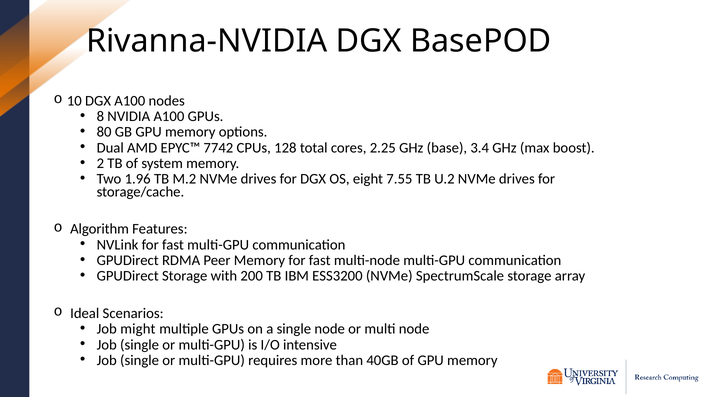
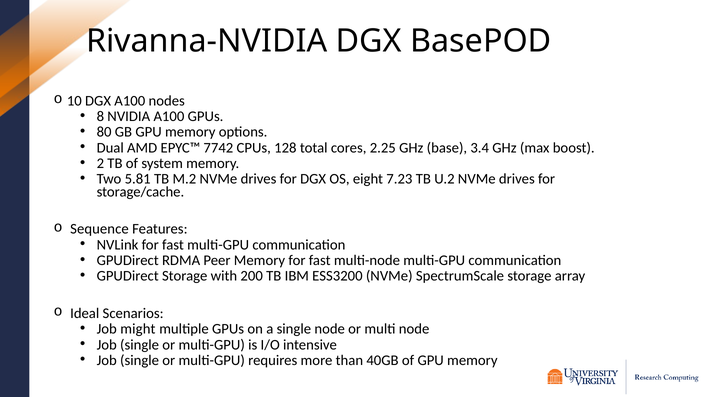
1.96: 1.96 -> 5.81
7.55: 7.55 -> 7.23
Algorithm: Algorithm -> Sequence
